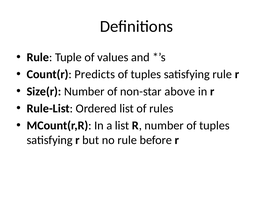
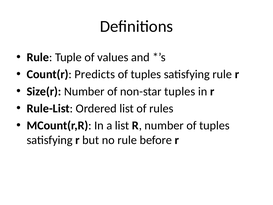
non-star above: above -> tuples
